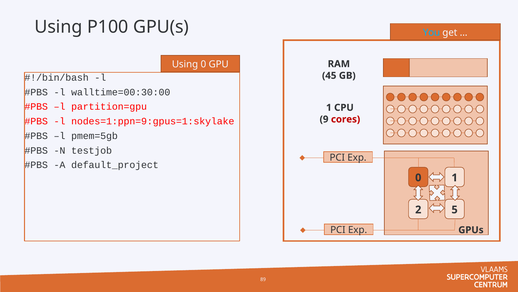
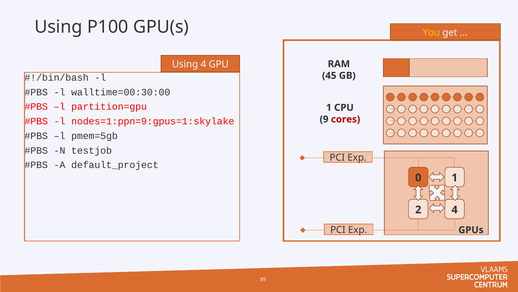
You colour: light blue -> yellow
Using 0: 0 -> 4
2 5: 5 -> 4
